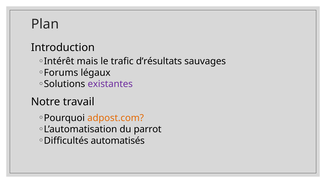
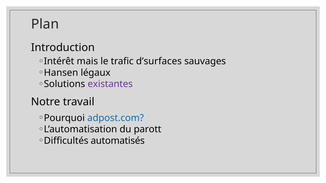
d’résultats: d’résultats -> d’surfaces
Forums: Forums -> Hansen
adpost.com colour: orange -> blue
parrot: parrot -> parott
